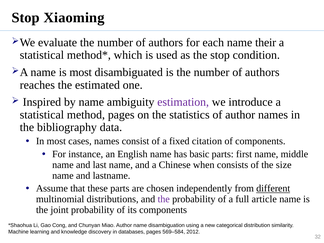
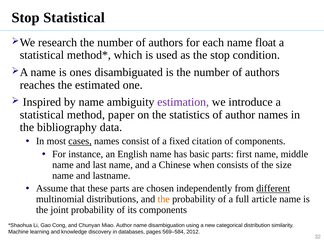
Stop Xiaoming: Xiaoming -> Statistical
evaluate: evaluate -> research
their: their -> float
is most: most -> ones
method pages: pages -> paper
cases underline: none -> present
the at (164, 199) colour: purple -> orange
